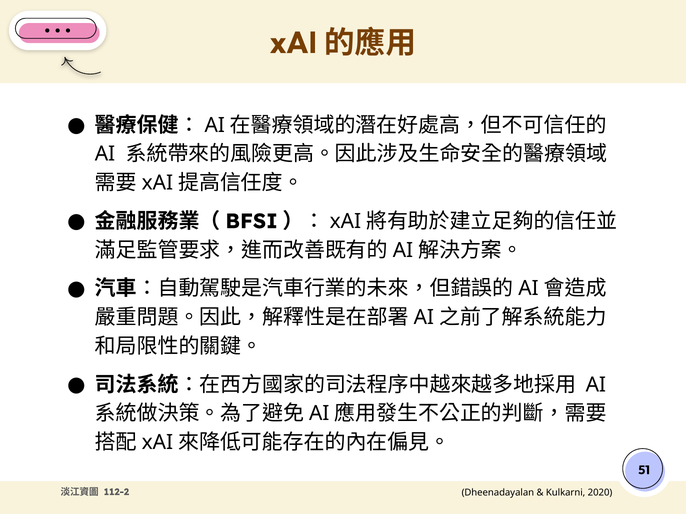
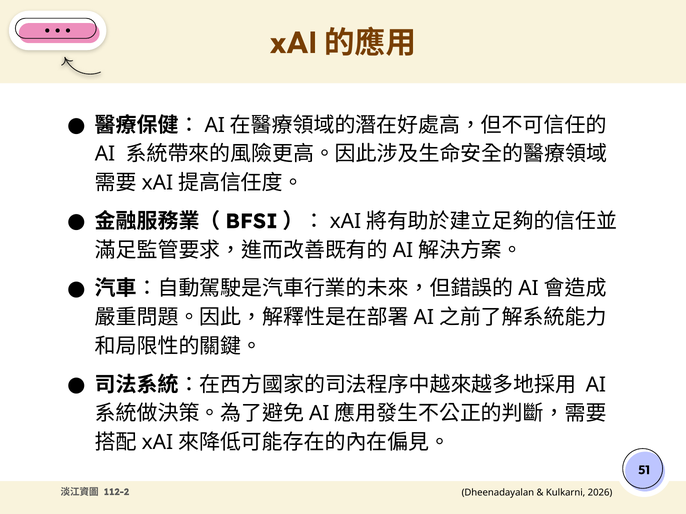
2020: 2020 -> 2026
